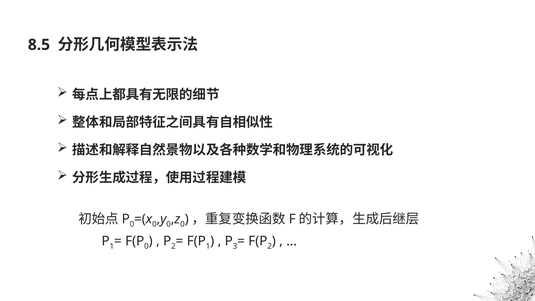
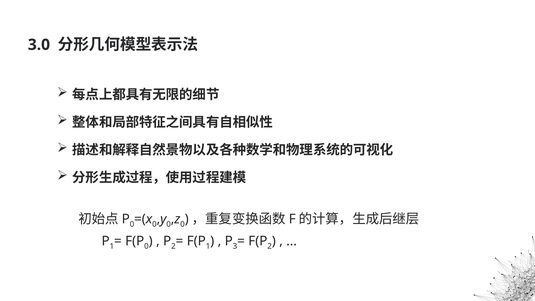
8.5: 8.5 -> 3.0
